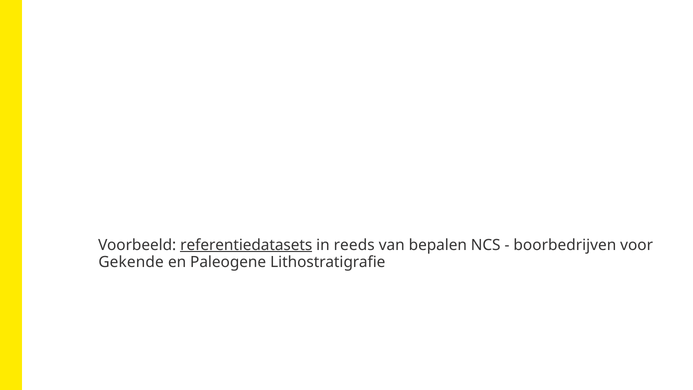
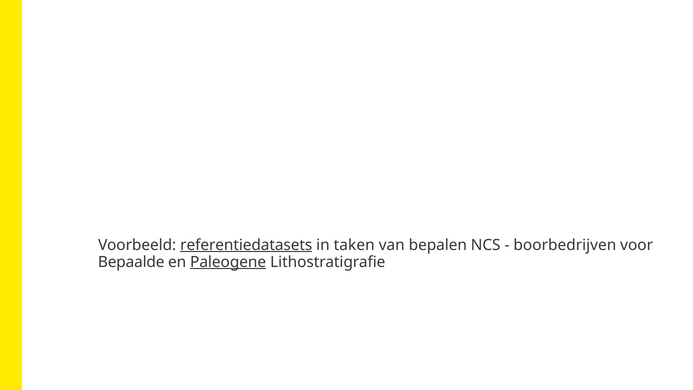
reeds: reeds -> taken
Gekende: Gekende -> Bepaalde
Paleogene underline: none -> present
